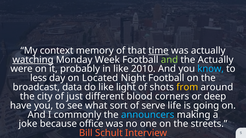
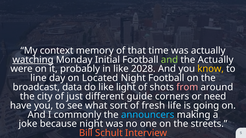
time underline: present -> none
Week: Week -> Initial
2010: 2010 -> 2028
know colour: light blue -> yellow
less: less -> line
from colour: yellow -> pink
blood: blood -> guide
deep: deep -> need
serve: serve -> fresh
because office: office -> night
